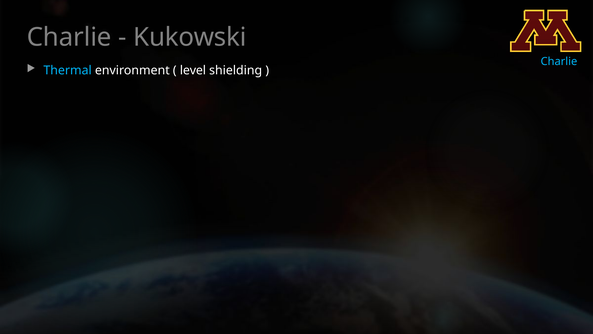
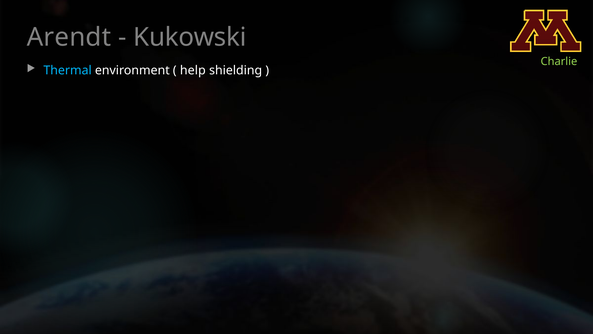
Charlie at (69, 37): Charlie -> Arendt
Charlie at (559, 61) colour: light blue -> light green
level: level -> help
